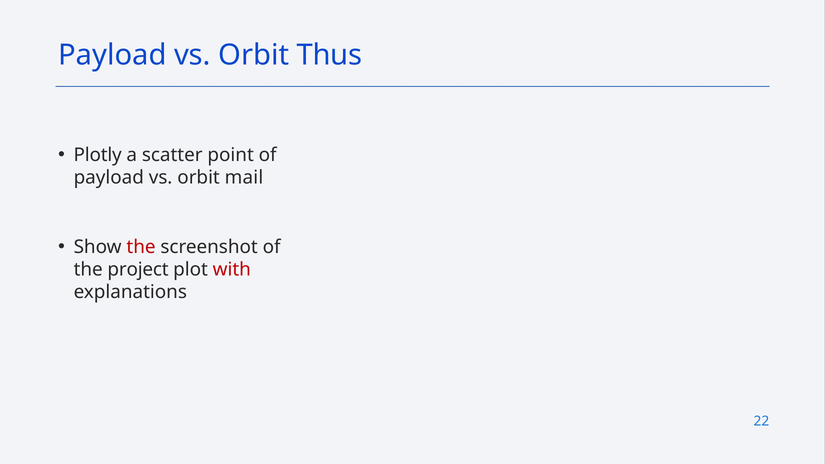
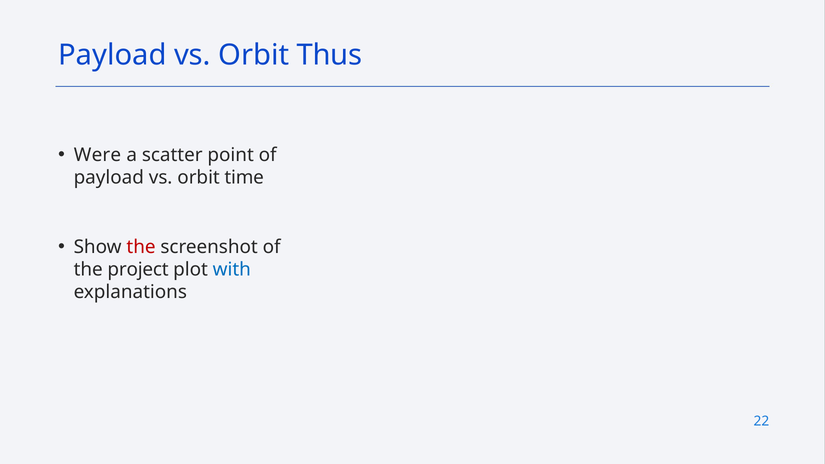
Plotly: Plotly -> Were
mail: mail -> time
with colour: red -> blue
